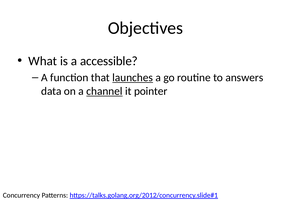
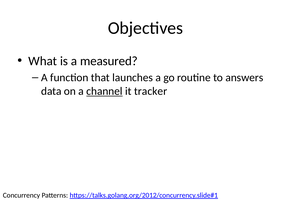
accessible: accessible -> measured
launches underline: present -> none
pointer: pointer -> tracker
